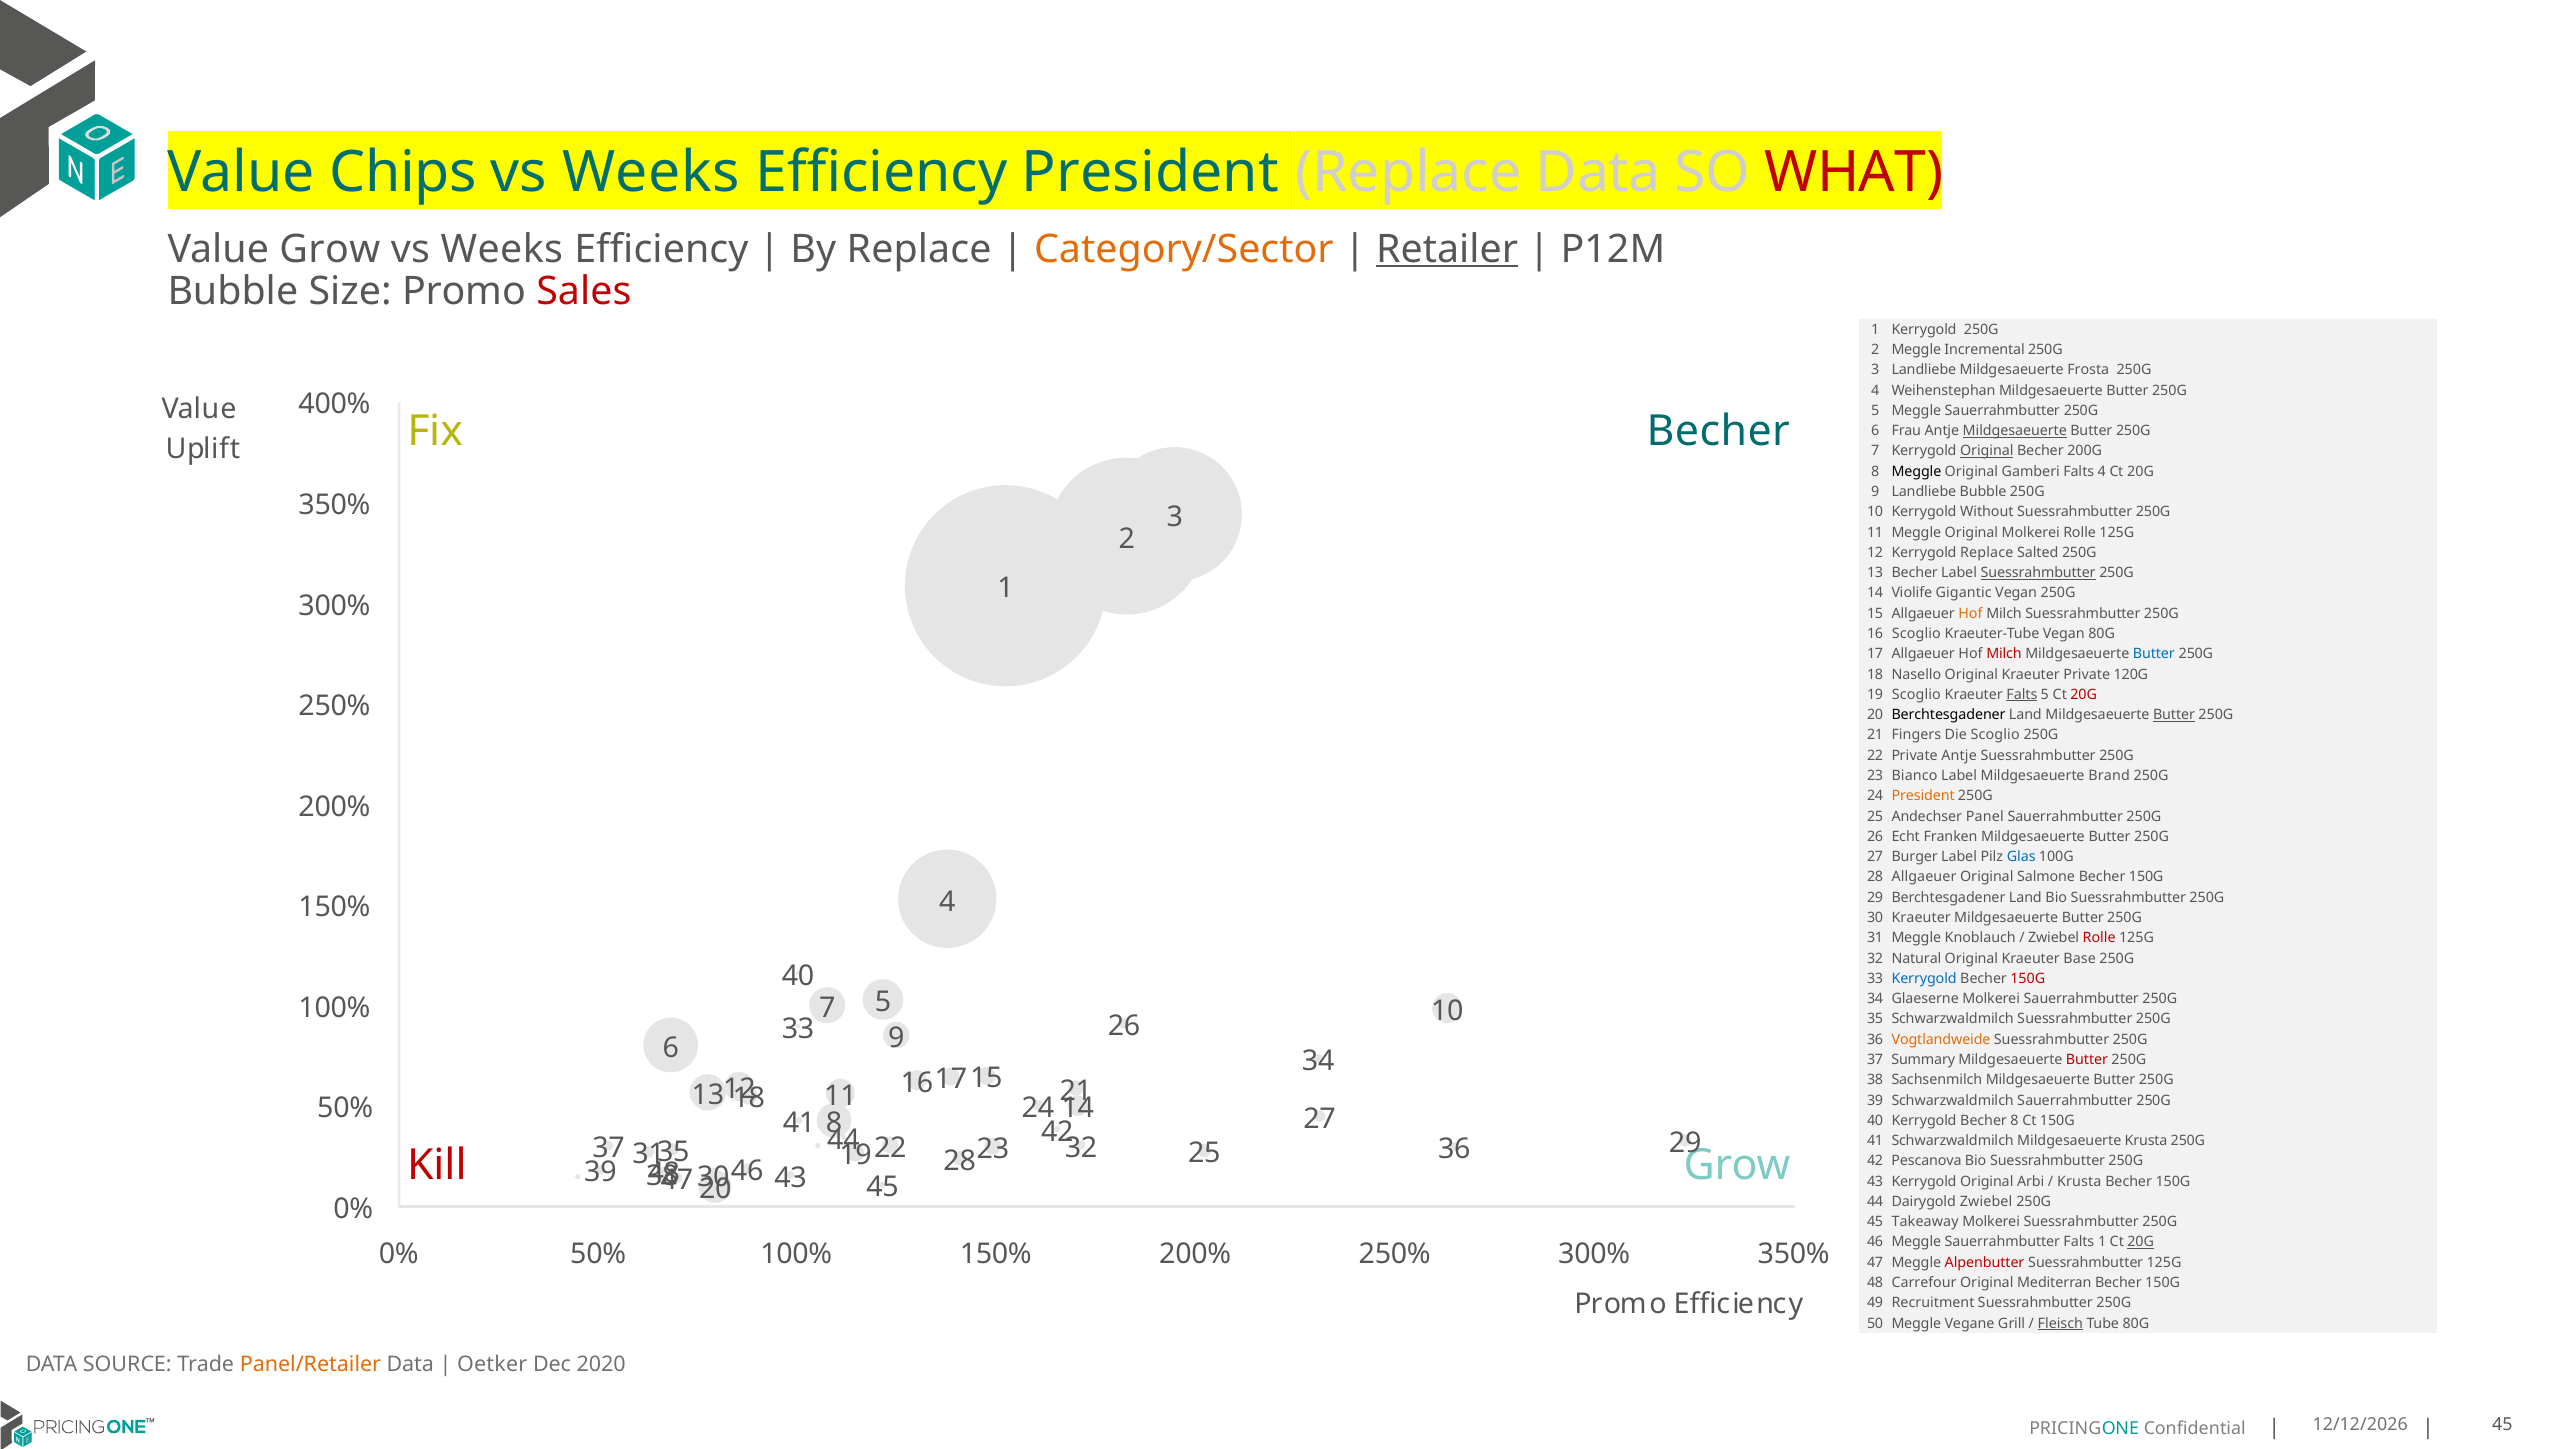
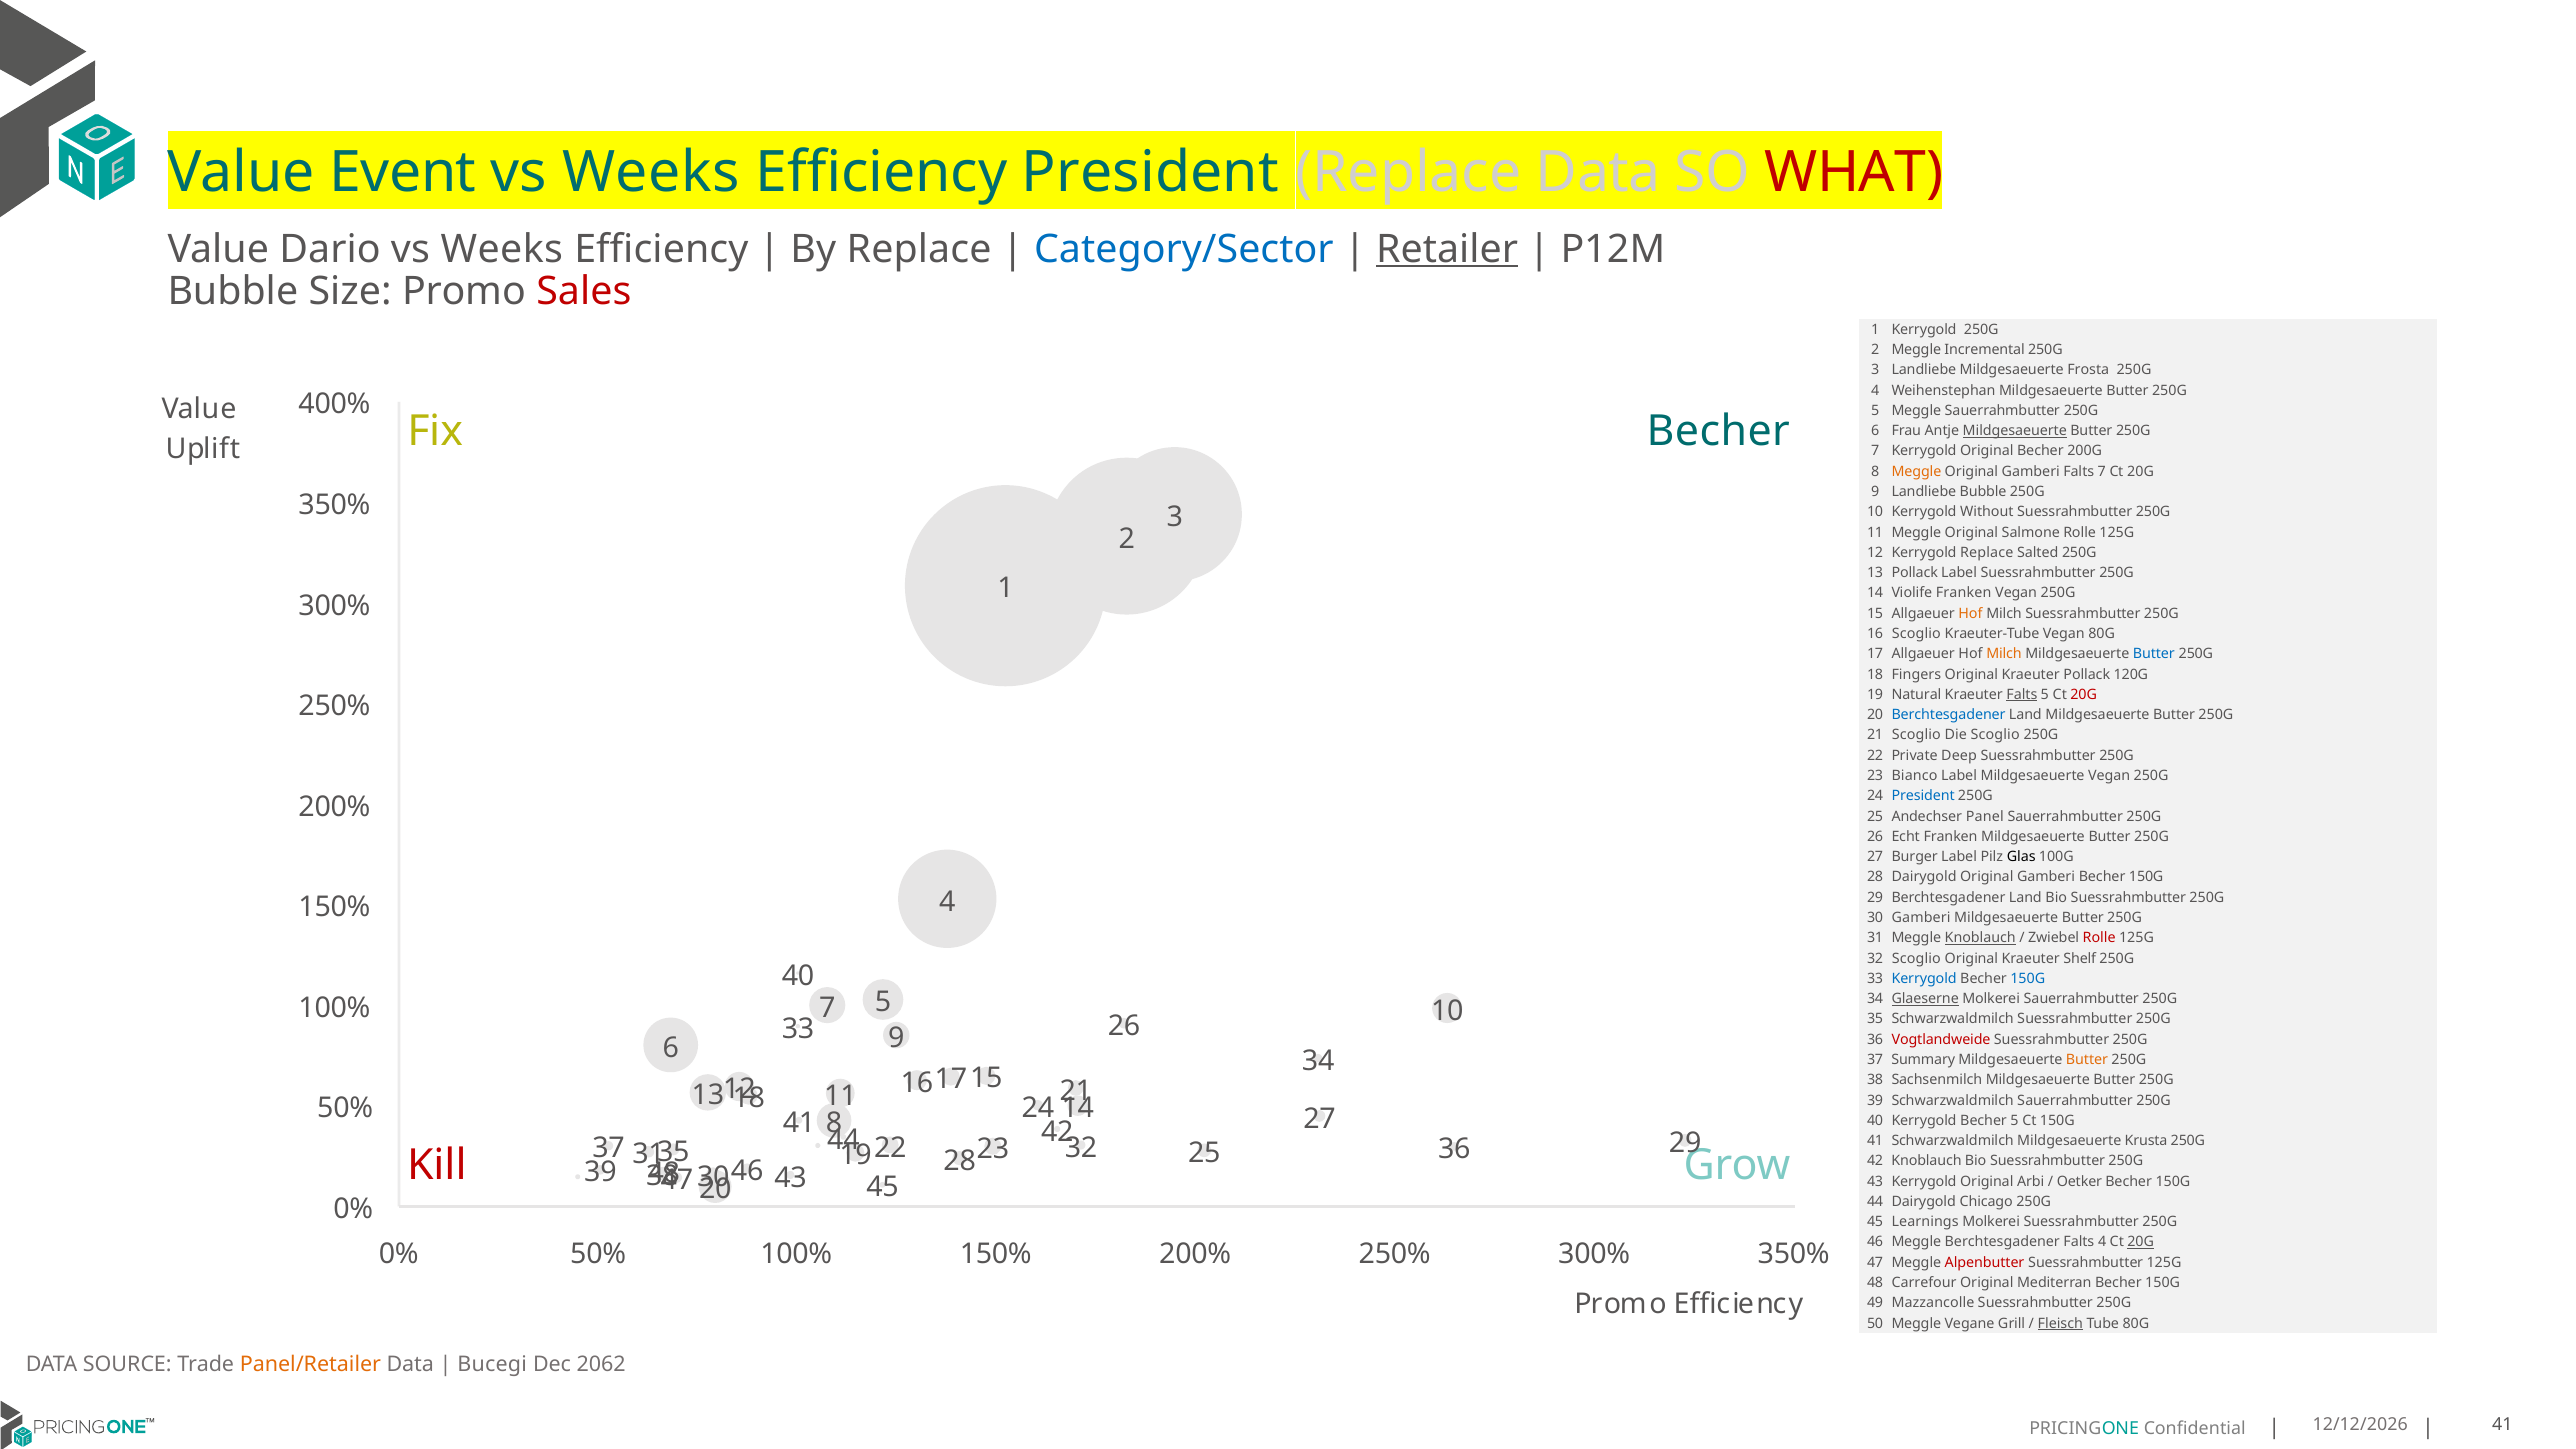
Chips: Chips -> Event
Value Grow: Grow -> Dario
Category/Sector colour: orange -> blue
Original at (1987, 451) underline: present -> none
Meggle at (1916, 472) colour: black -> orange
Falts 4: 4 -> 7
Original Molkerei: Molkerei -> Salmone
13 Becher: Becher -> Pollack
Suessrahmbutter at (2038, 573) underline: present -> none
Violife Gigantic: Gigantic -> Franken
Milch at (2004, 654) colour: red -> orange
Nasello: Nasello -> Fingers
Kraeuter Private: Private -> Pollack
19 Scoglio: Scoglio -> Natural
Berchtesgadener at (1949, 715) colour: black -> blue
Butter at (2174, 715) underline: present -> none
21 Fingers: Fingers -> Scoglio
Private Antje: Antje -> Deep
Mildgesaeuerte Brand: Brand -> Vegan
President at (1923, 796) colour: orange -> blue
Glas colour: blue -> black
28 Allgaeuer: Allgaeuer -> Dairygold
Salmone at (2046, 877): Salmone -> Gamberi
30 Kraeuter: Kraeuter -> Gamberi
Knoblauch at (1980, 938) underline: none -> present
32 Natural: Natural -> Scoglio
Base: Base -> Shelf
150G at (2028, 979) colour: red -> blue
Glaeserne underline: none -> present
Vogtlandweide colour: orange -> red
Butter at (2087, 1060) colour: red -> orange
Becher 8: 8 -> 5
42 Pescanova: Pescanova -> Knoblauch
Krusta at (2079, 1181): Krusta -> Oetker
Dairygold Zwiebel: Zwiebel -> Chicago
Takeaway: Takeaway -> Learnings
46 Meggle Sauerrahmbutter: Sauerrahmbutter -> Berchtesgadener
Falts 1: 1 -> 4
Recruitment: Recruitment -> Mazzancolle
Oetker: Oetker -> Bucegi
2020: 2020 -> 2062
45 at (2502, 1425): 45 -> 41
